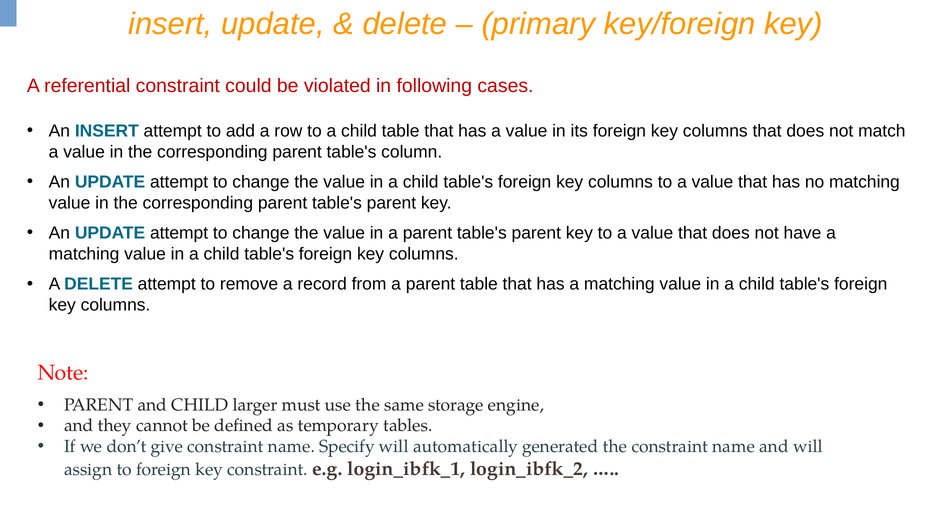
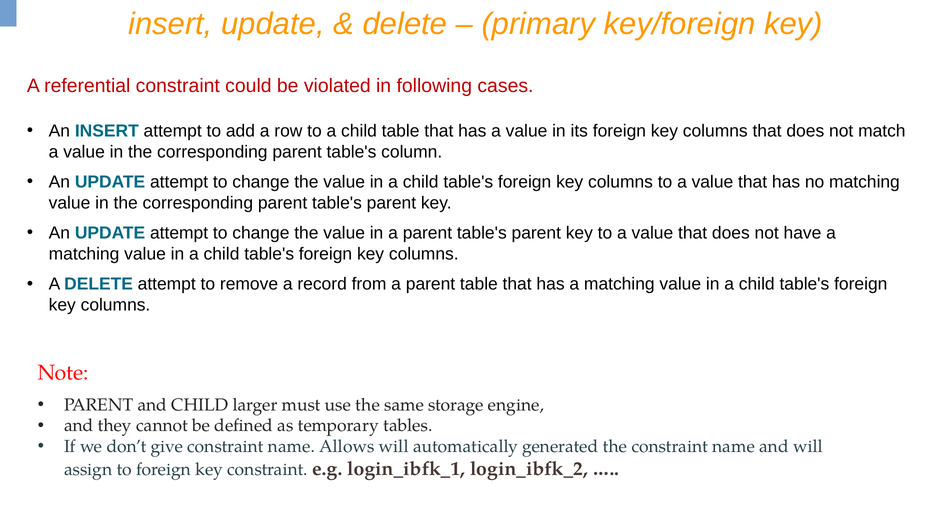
Specify: Specify -> Allows
